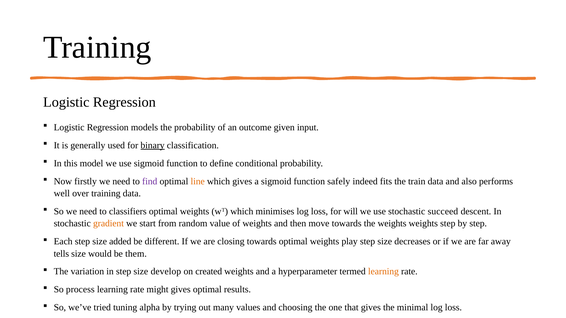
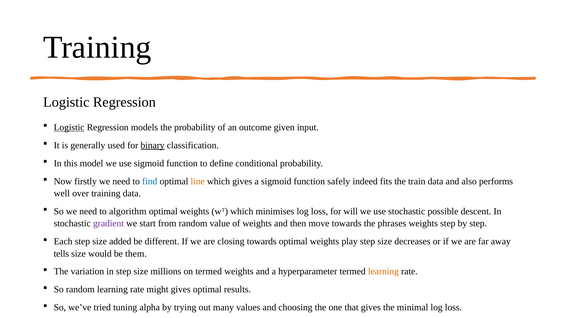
Logistic at (69, 128) underline: none -> present
find colour: purple -> blue
classifiers: classifiers -> algorithm
succeed: succeed -> possible
gradient colour: orange -> purple
the weights: weights -> phrases
develop: develop -> millions
on created: created -> termed
So process: process -> random
